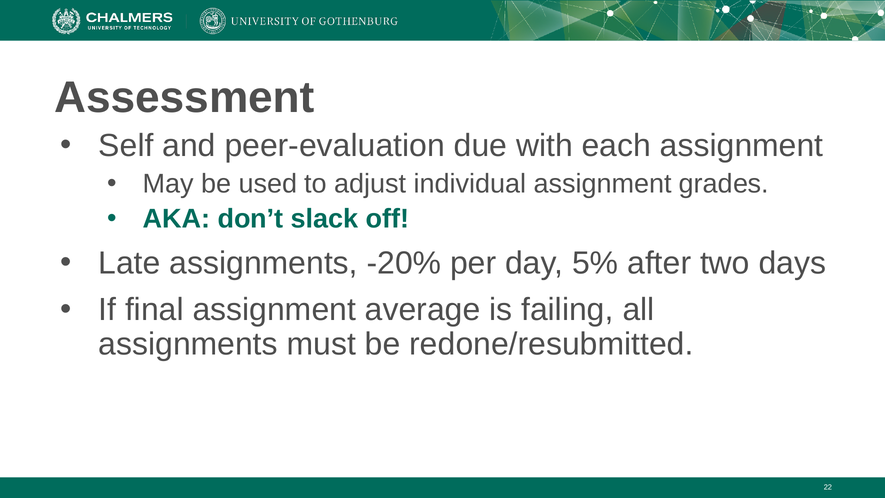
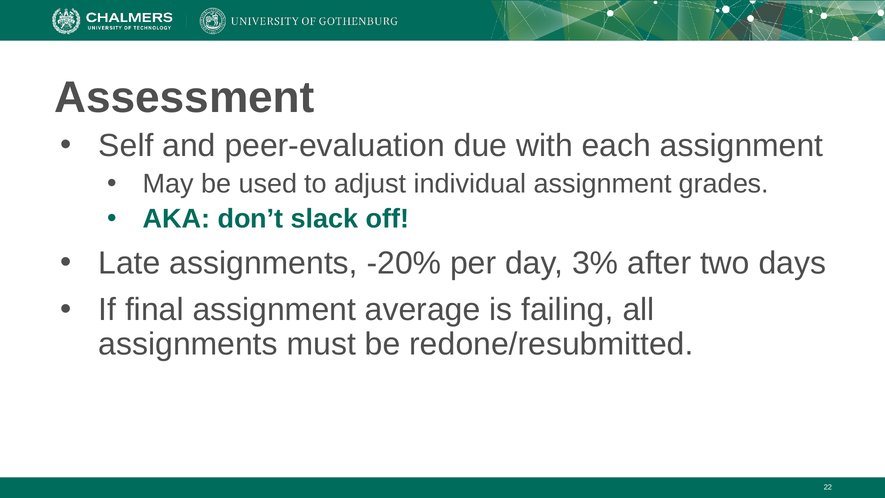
5%: 5% -> 3%
